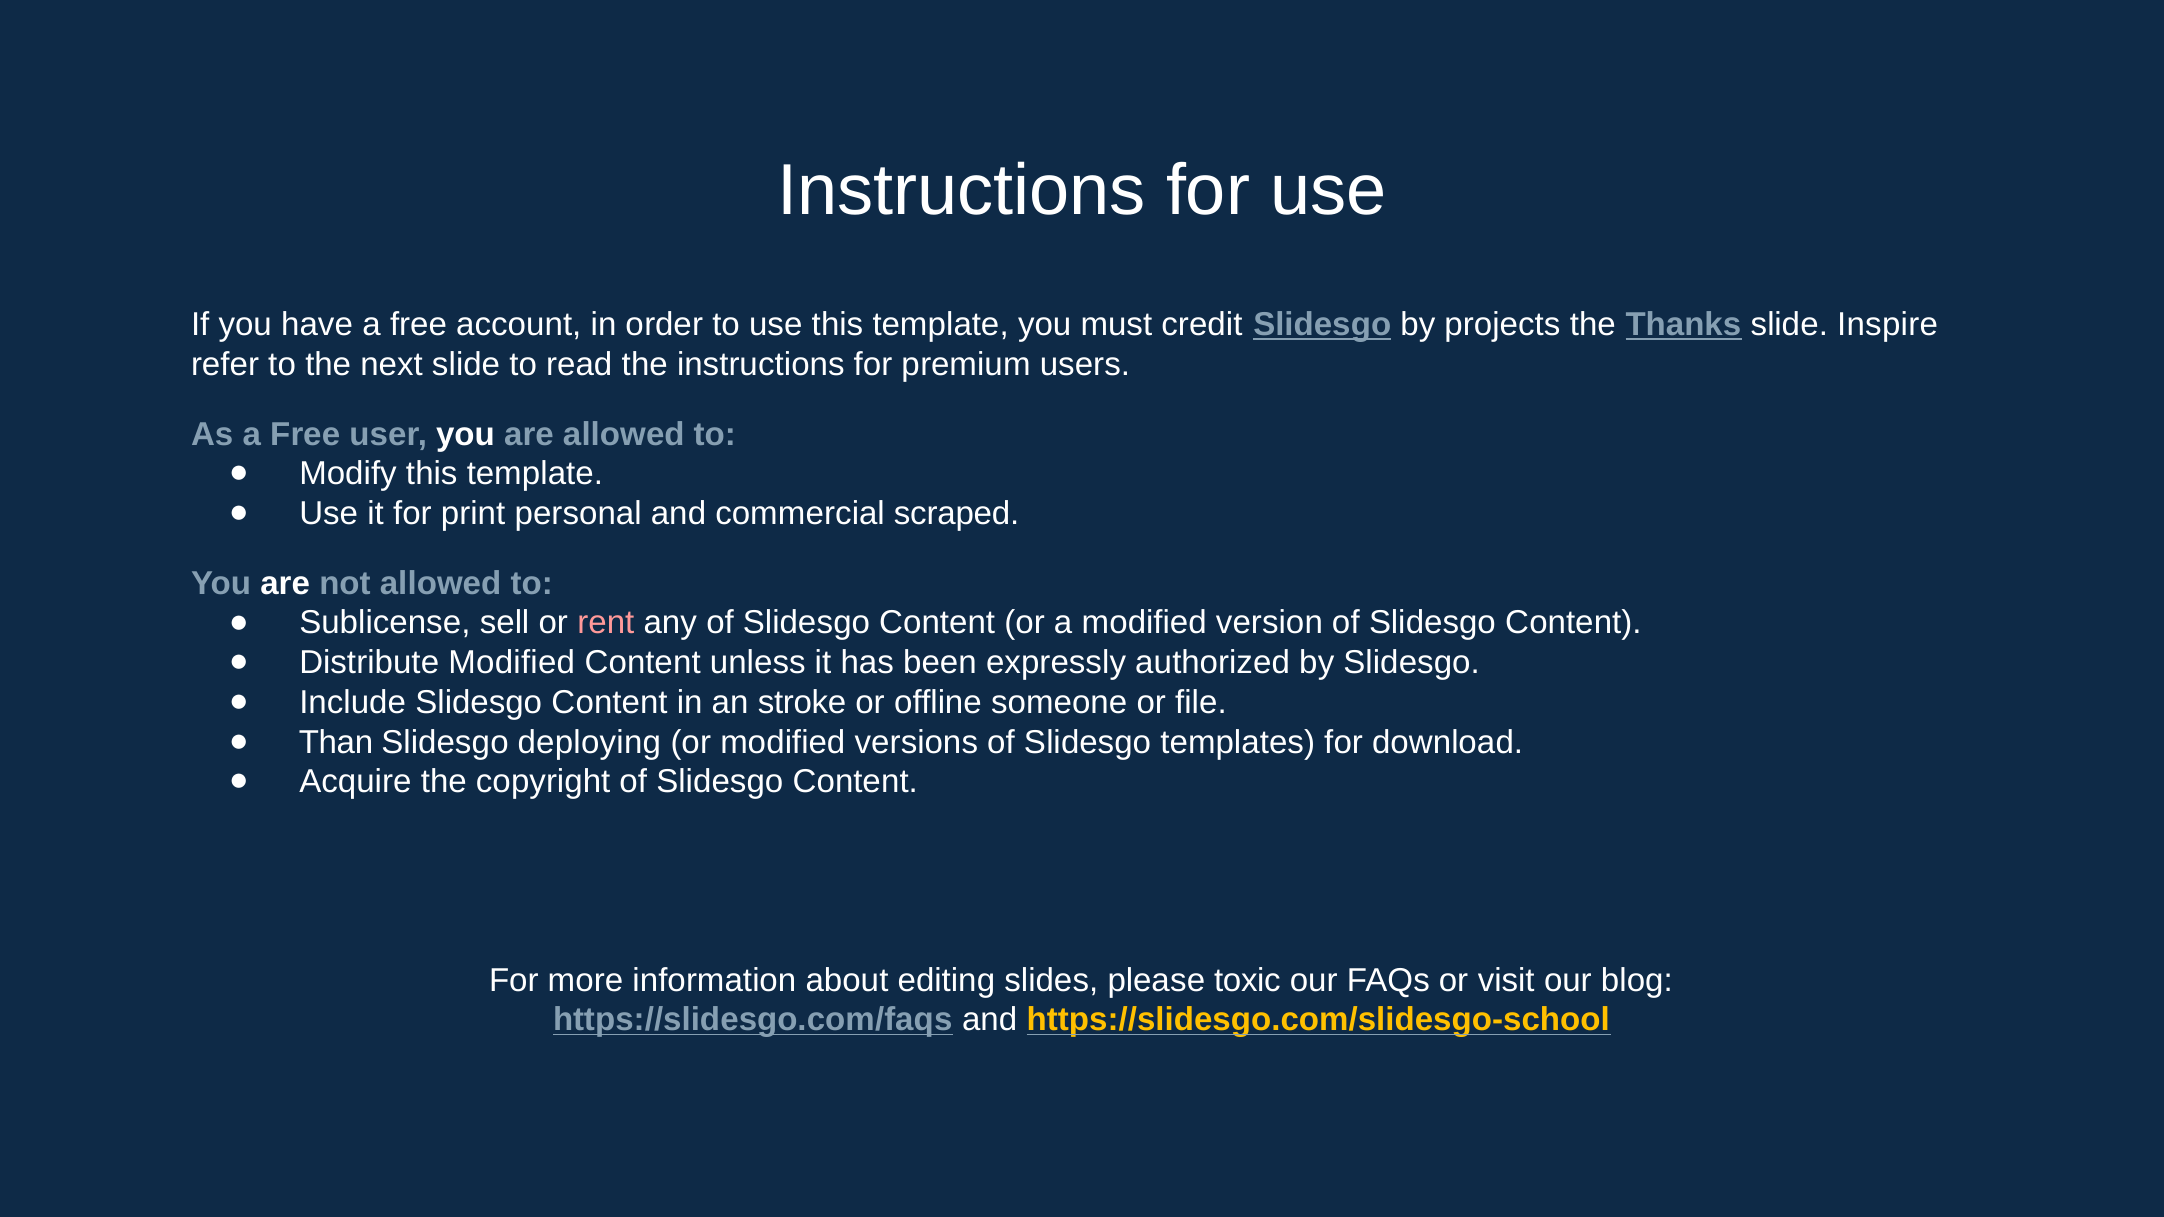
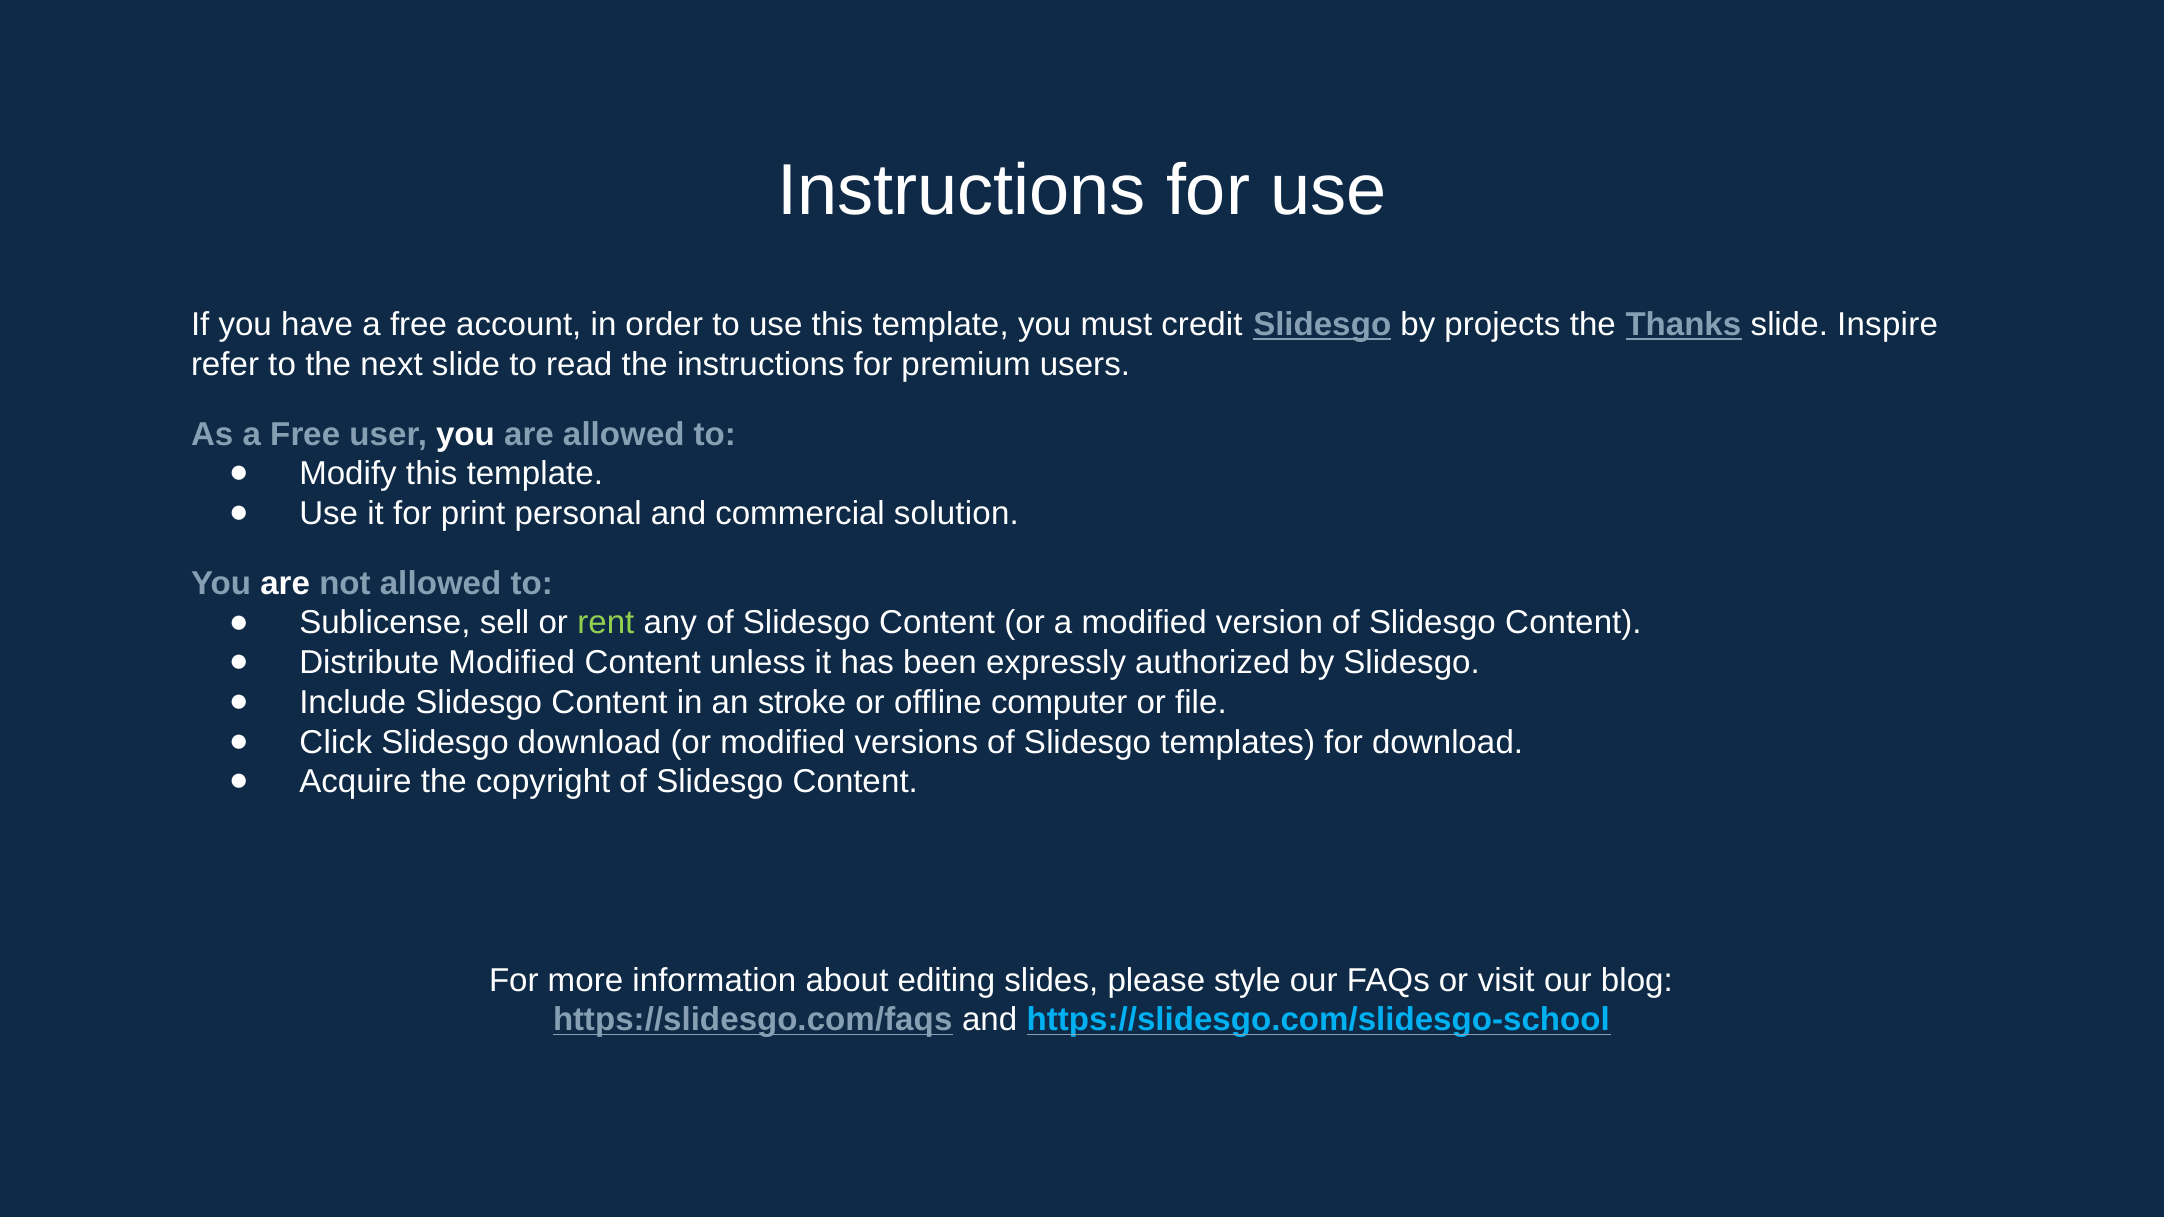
scraped: scraped -> solution
rent colour: pink -> light green
someone: someone -> computer
Than: Than -> Click
Slidesgo deploying: deploying -> download
toxic: toxic -> style
https://slidesgo.com/slidesgo-school colour: yellow -> light blue
